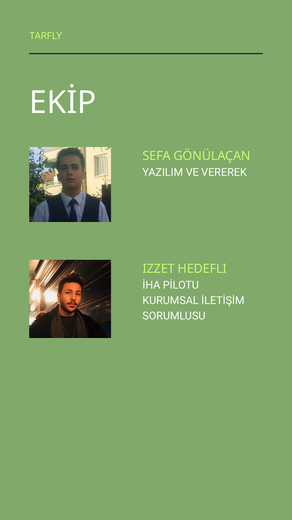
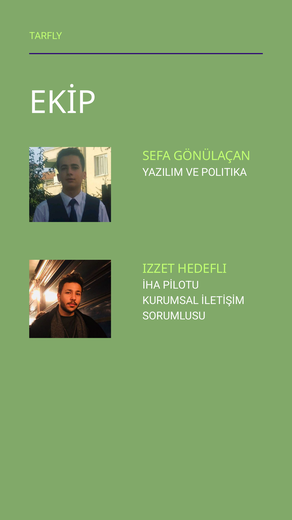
VEREREK: VEREREK -> POLITIKA
